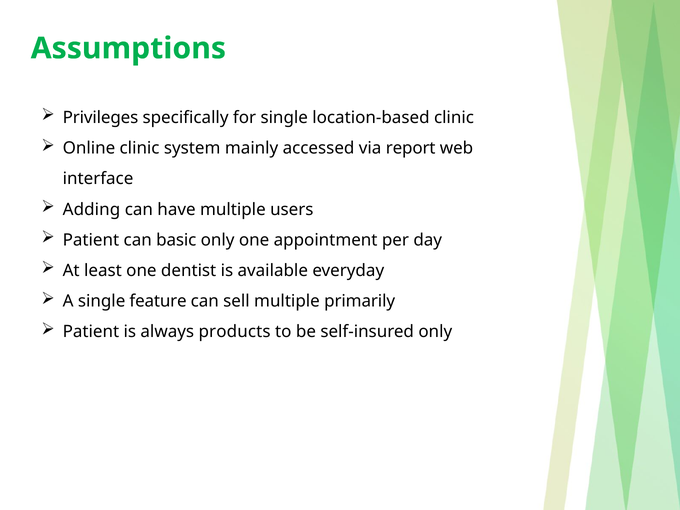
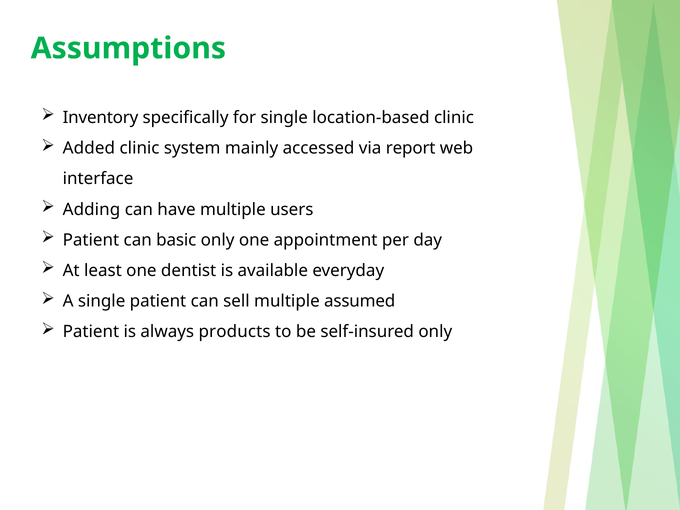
Privileges: Privileges -> Inventory
Online: Online -> Added
single feature: feature -> patient
primarily: primarily -> assumed
